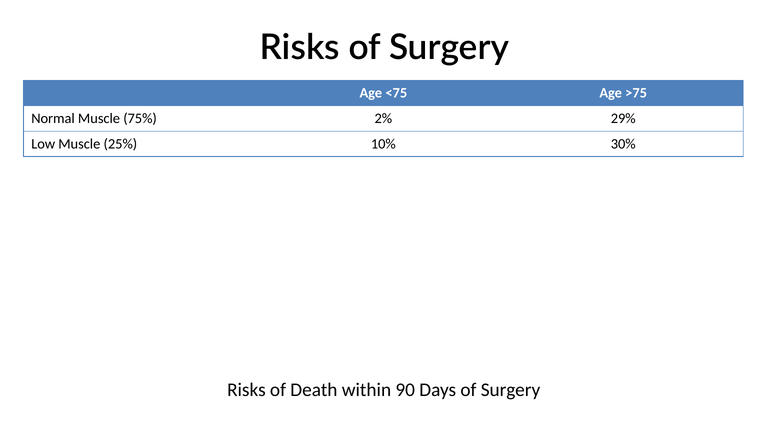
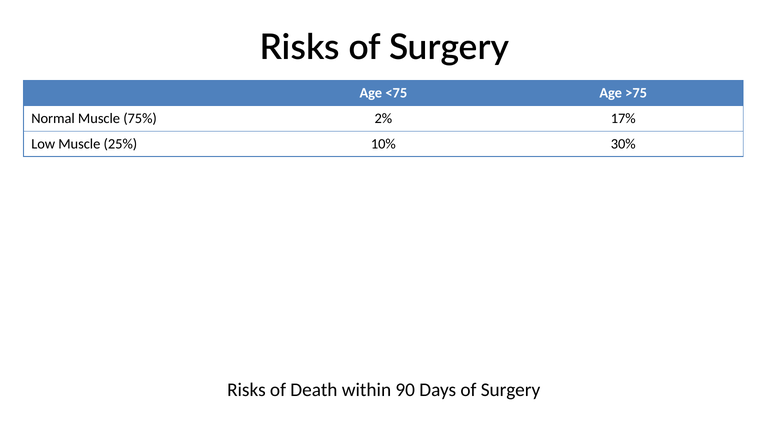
29%: 29% -> 17%
